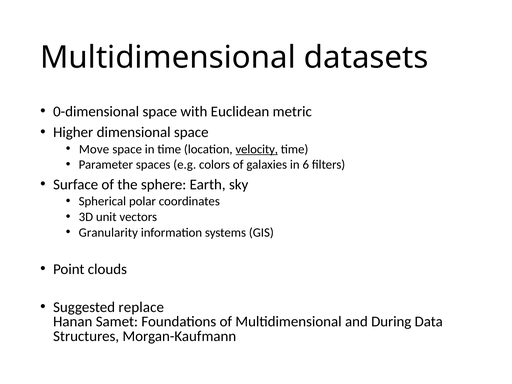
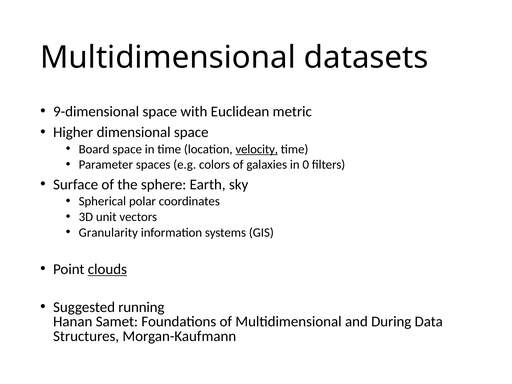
0-dimensional: 0-dimensional -> 9-dimensional
Move: Move -> Board
6: 6 -> 0
clouds underline: none -> present
replace: replace -> running
